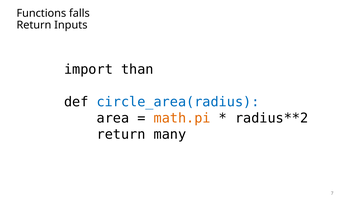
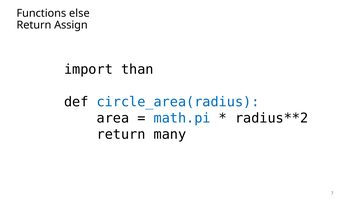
falls: falls -> else
Inputs: Inputs -> Assign
math.pi colour: orange -> blue
